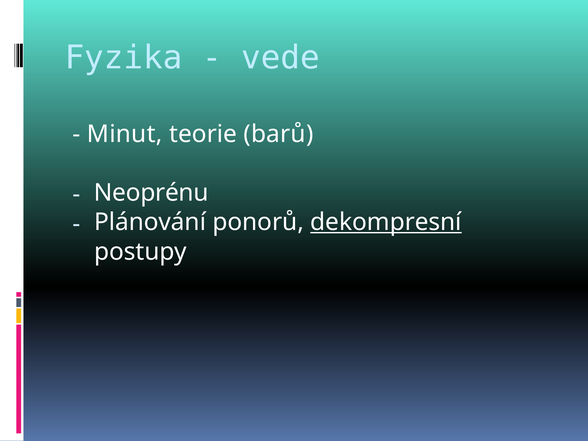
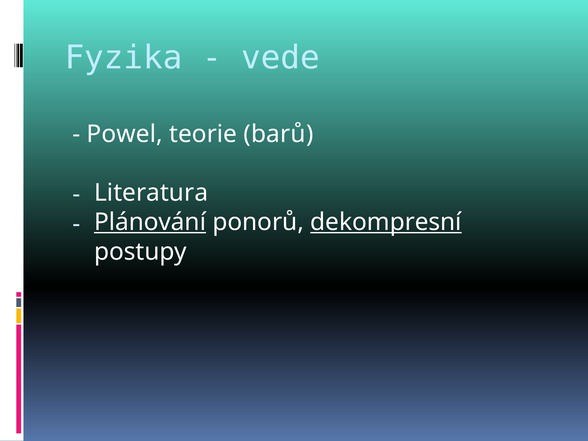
Minut: Minut -> Powel
Neoprénu: Neoprénu -> Literatura
Plánování underline: none -> present
